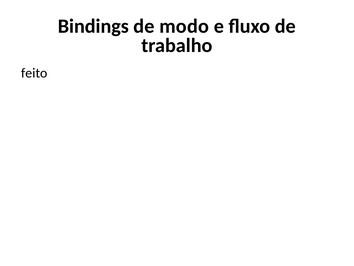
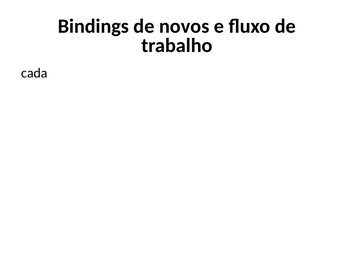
modo: modo -> novos
feito: feito -> cada
